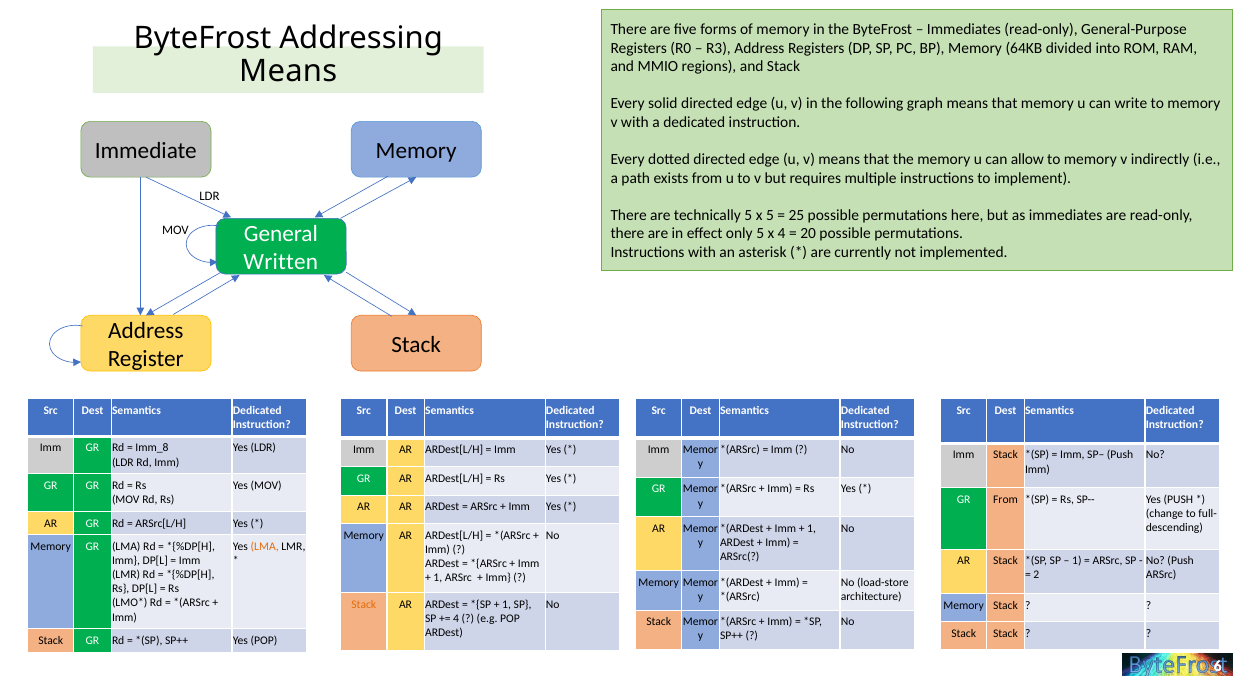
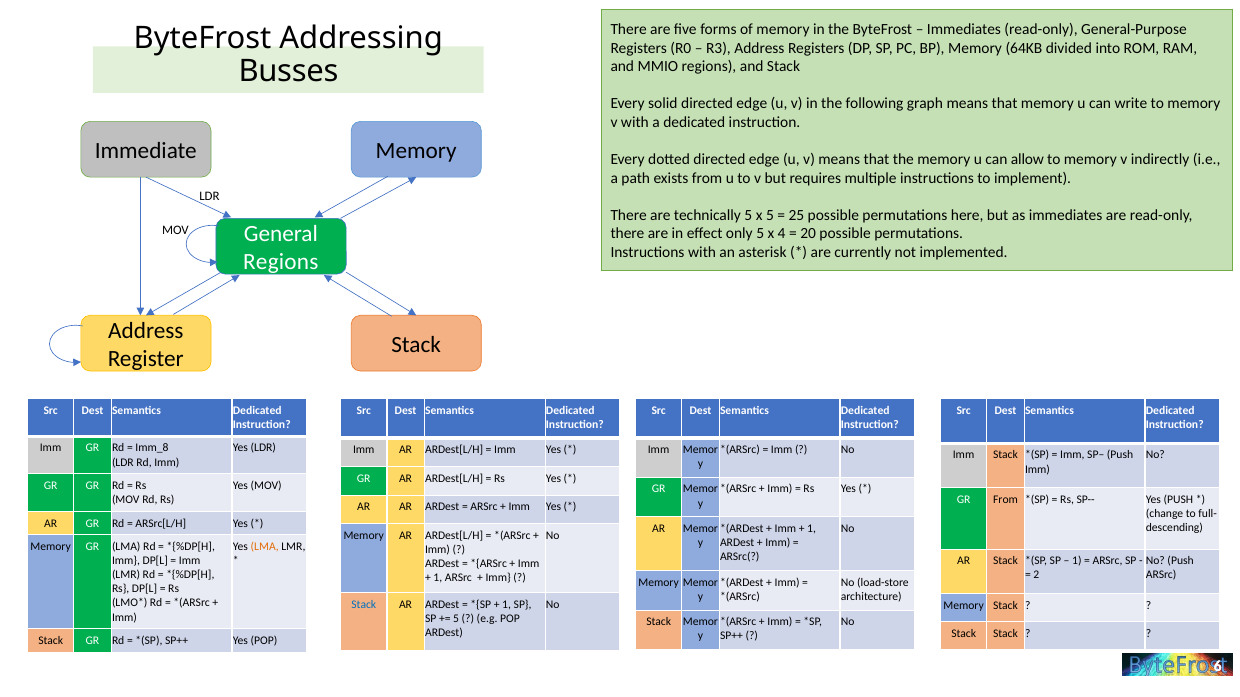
Means at (288, 71): Means -> Busses
Written at (281, 262): Written -> Regions
Stack at (364, 605) colour: orange -> blue
4 at (456, 619): 4 -> 5
